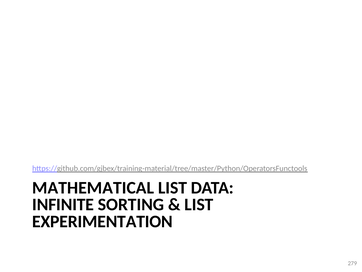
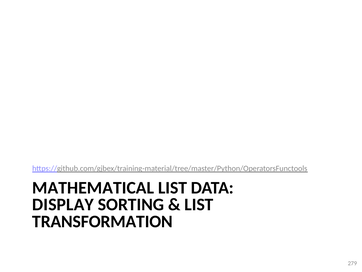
INFINITE: INFINITE -> DISPLAY
EXPERIMENTATION: EXPERIMENTATION -> TRANSFORMATION
